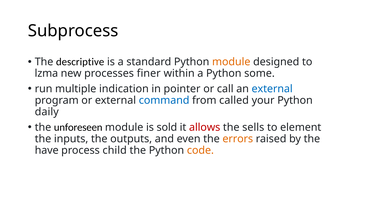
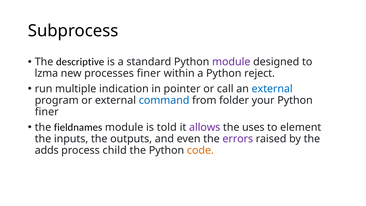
module at (231, 62) colour: orange -> purple
some: some -> reject
called: called -> folder
daily at (47, 112): daily -> finer
unforeseen: unforeseen -> fieldnames
sold: sold -> told
allows colour: red -> purple
sells: sells -> uses
errors colour: orange -> purple
have: have -> adds
